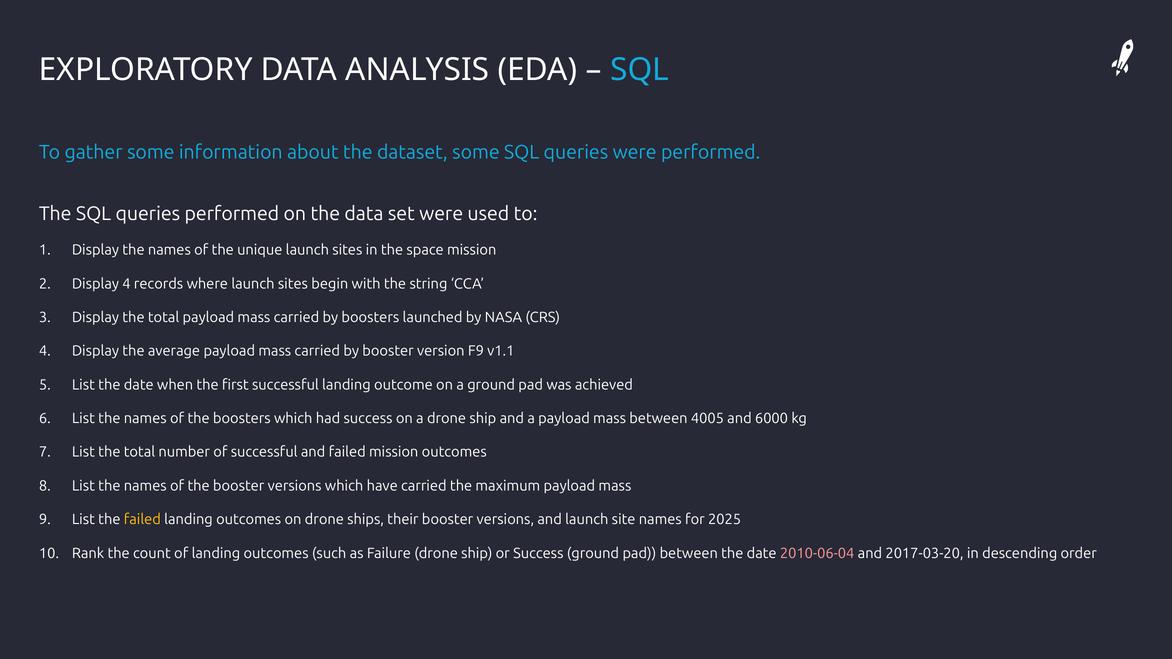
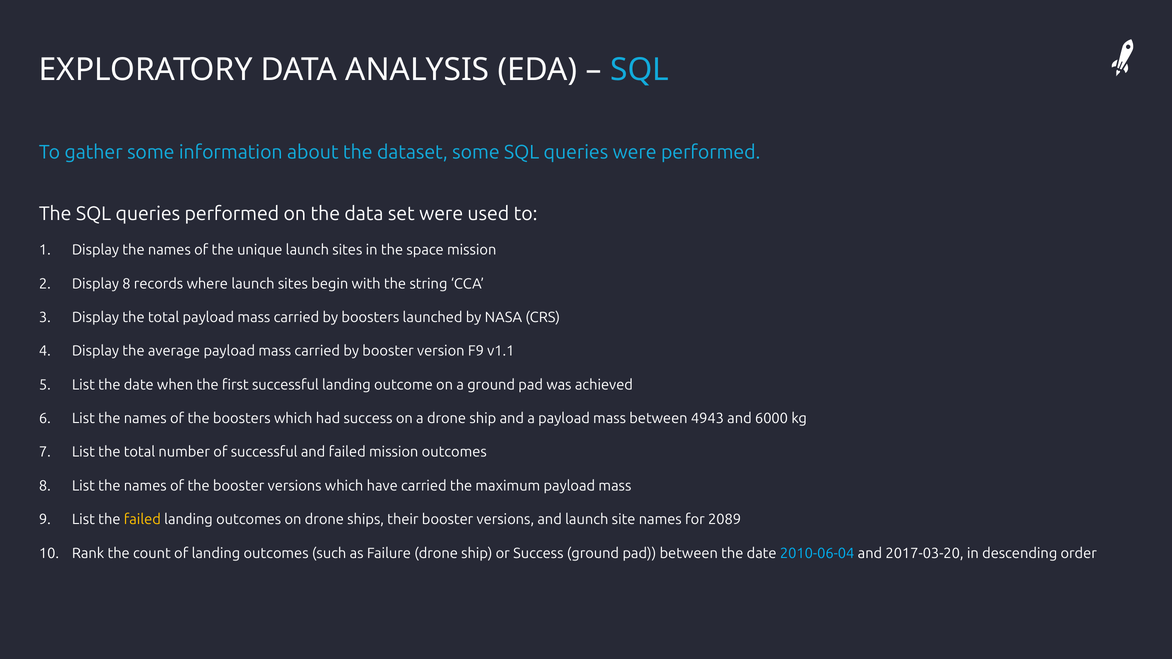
Display 4: 4 -> 8
4005: 4005 -> 4943
2025: 2025 -> 2089
2010-06-04 colour: pink -> light blue
